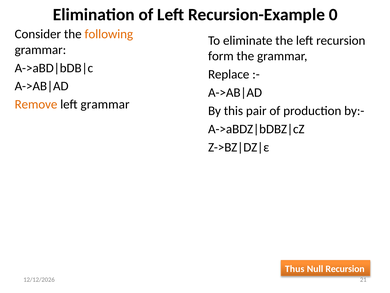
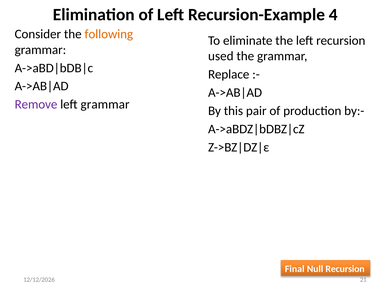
0: 0 -> 4
form: form -> used
Remove colour: orange -> purple
Thus: Thus -> Final
